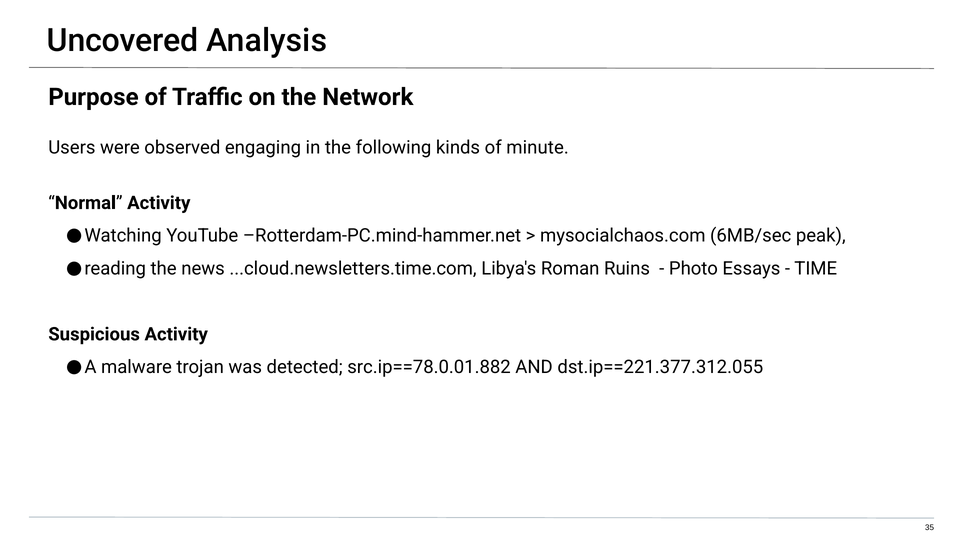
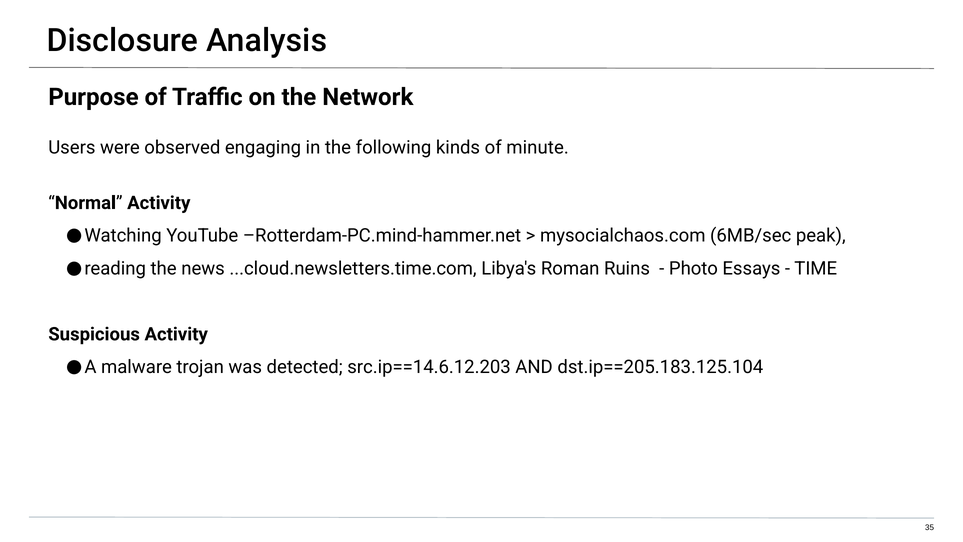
Uncovered: Uncovered -> Disclosure
src.ip==78.0.01.882: src.ip==78.0.01.882 -> src.ip==14.6.12.203
dst.ip==221.377.312.055: dst.ip==221.377.312.055 -> dst.ip==205.183.125.104
